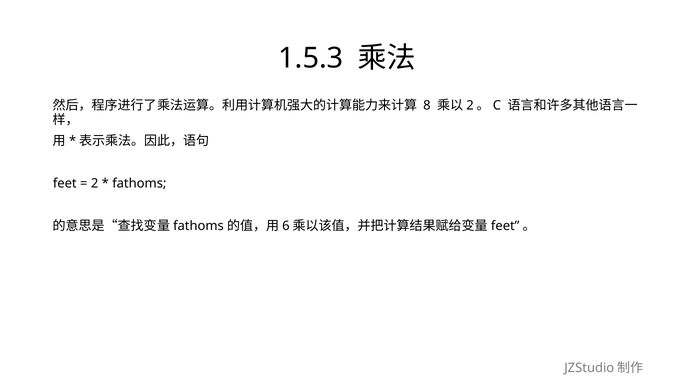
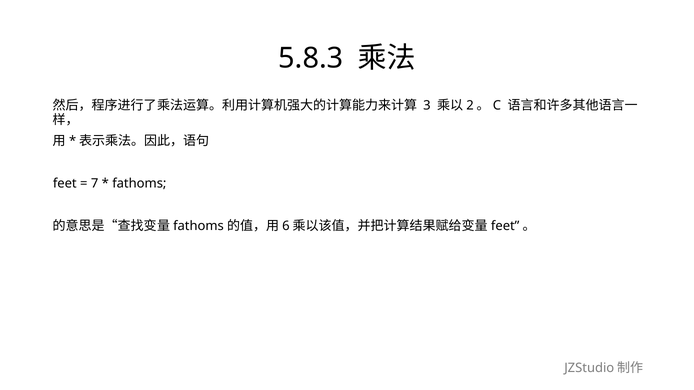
1.5.3: 1.5.3 -> 5.8.3
8: 8 -> 3
2: 2 -> 7
